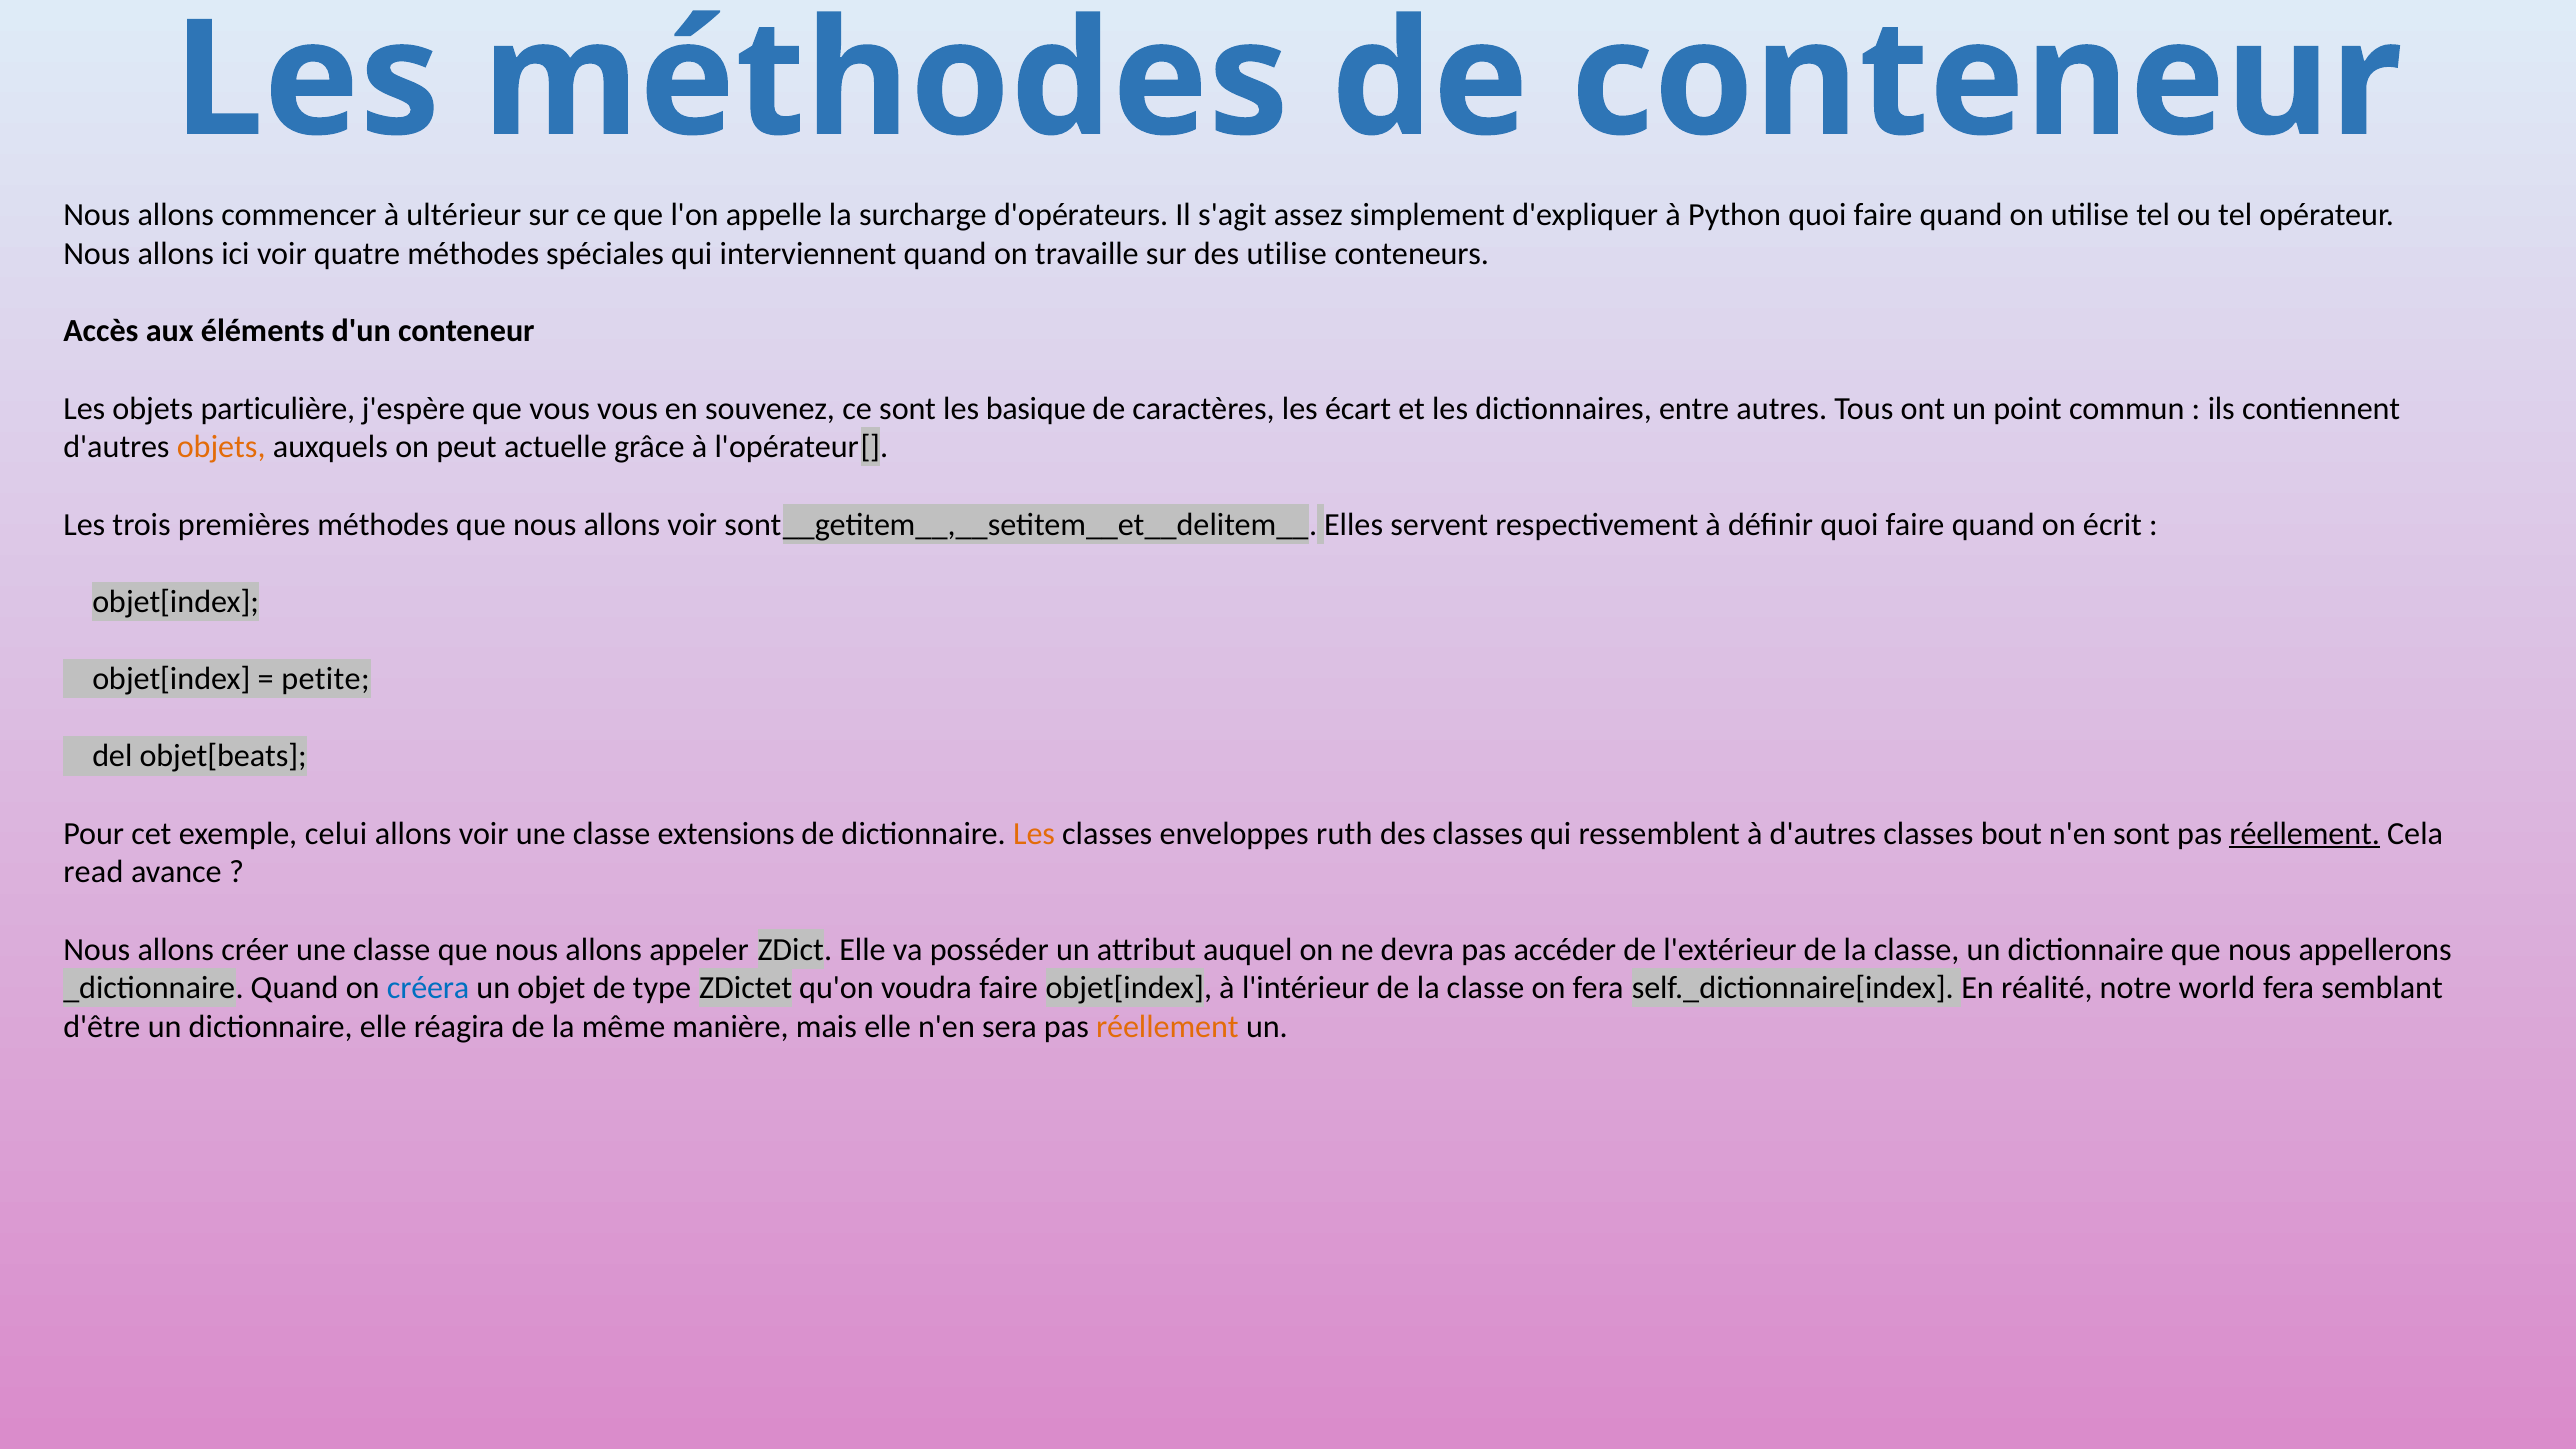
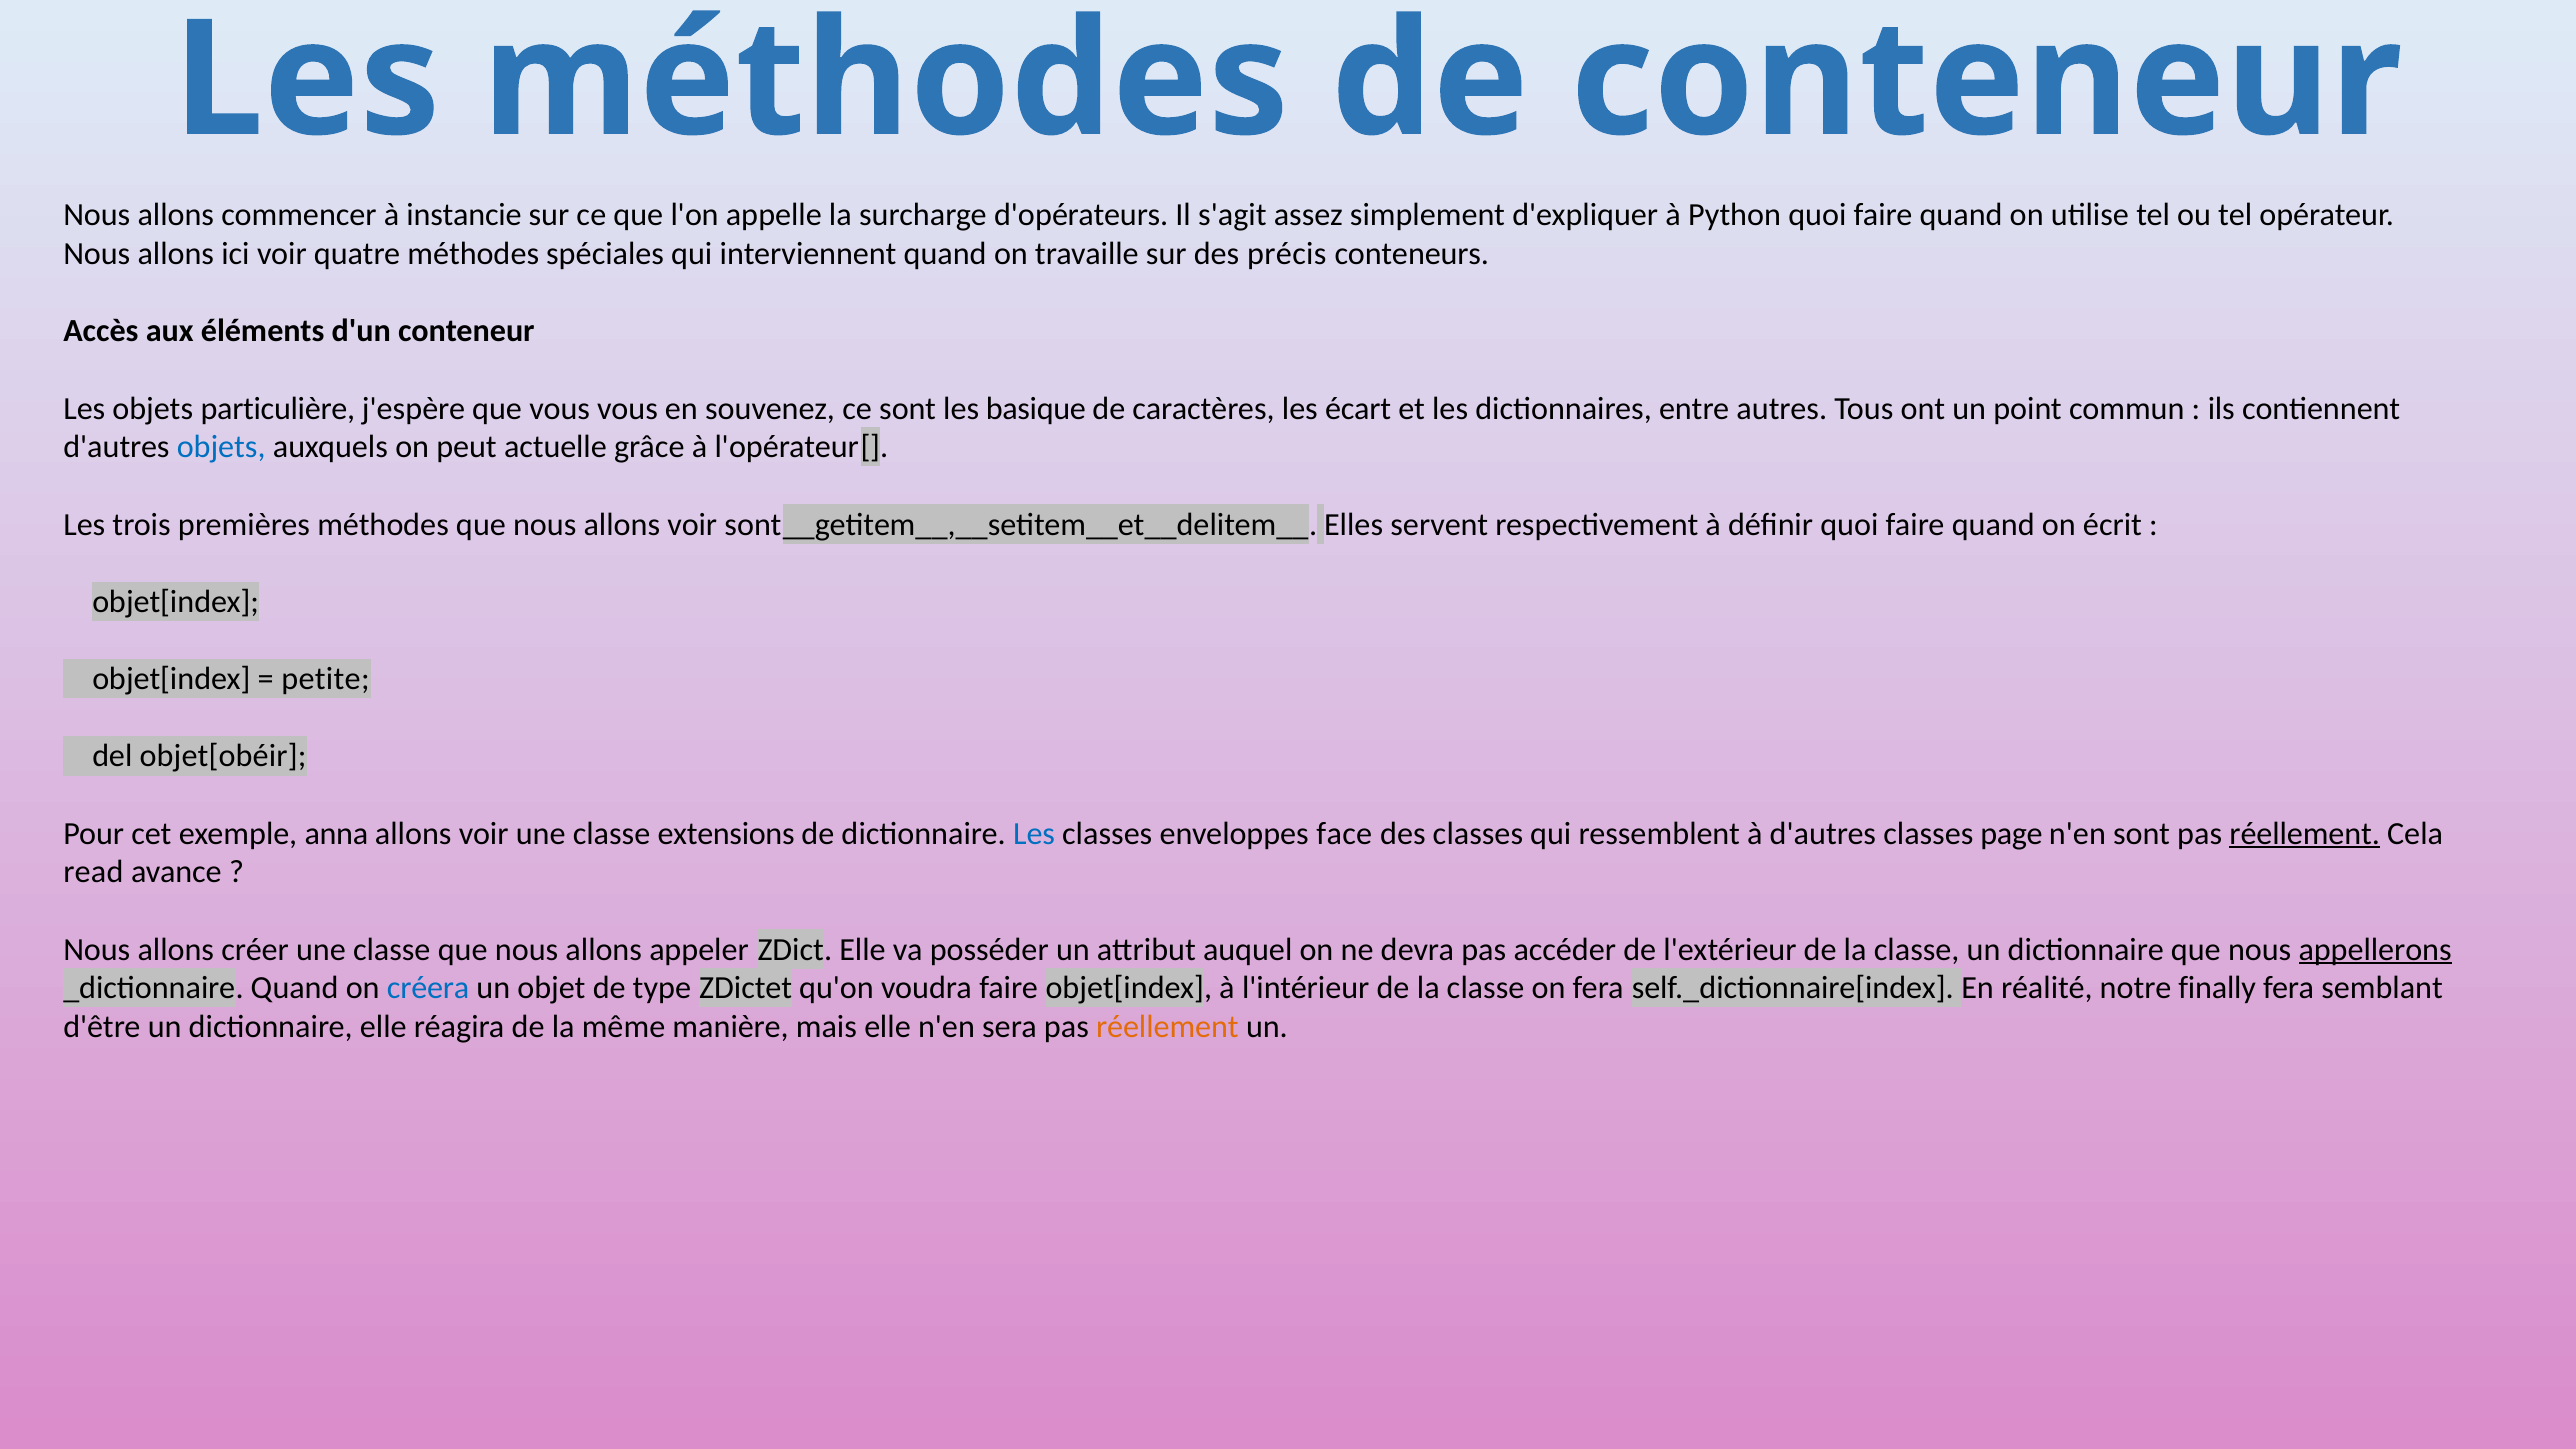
ultérieur: ultérieur -> instancie
des utilise: utilise -> précis
objets at (221, 447) colour: orange -> blue
objet[beats: objet[beats -> objet[obéir
celui: celui -> anna
Les at (1034, 834) colour: orange -> blue
ruth: ruth -> face
bout: bout -> page
appellerons underline: none -> present
world: world -> finally
